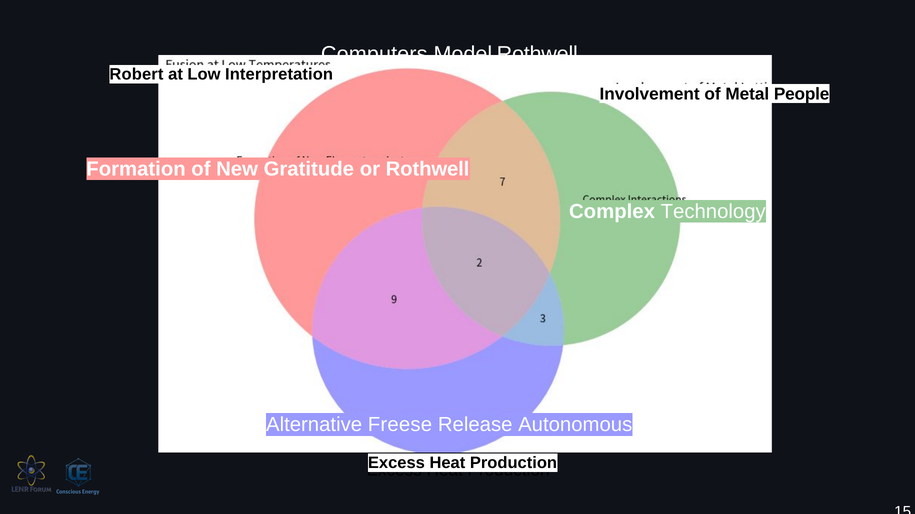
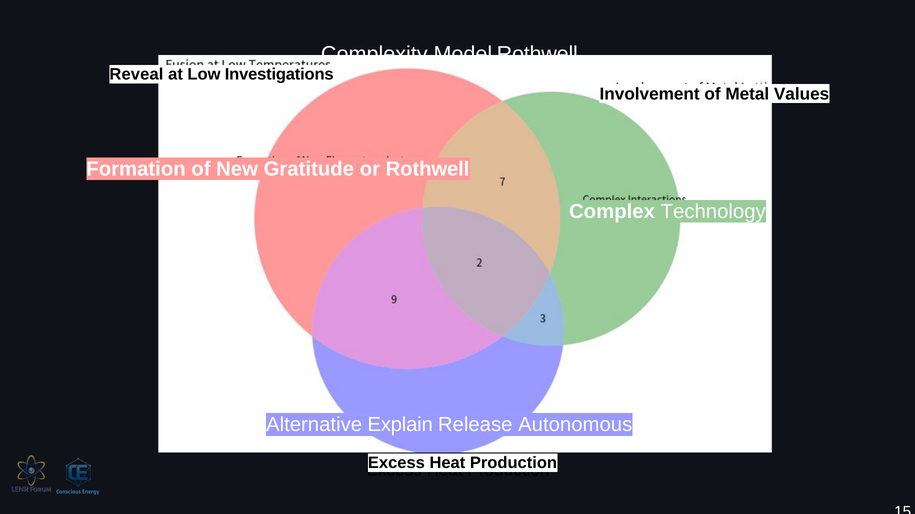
Computers: Computers -> Complexity
Robert: Robert -> Reveal
Interpretation: Interpretation -> Investigations
People: People -> Values
Freese: Freese -> Explain
